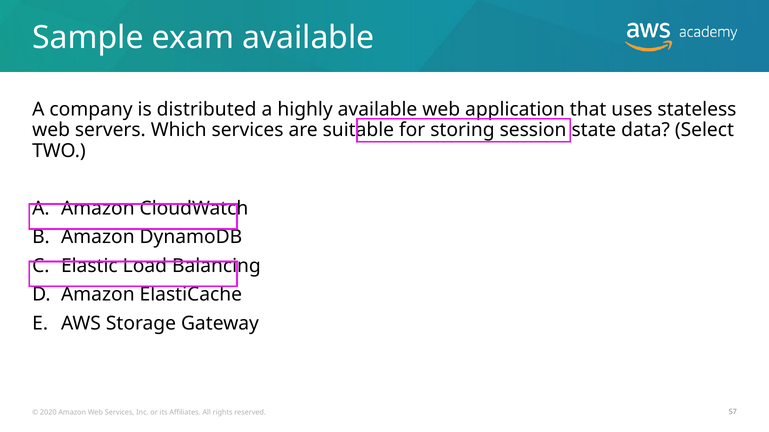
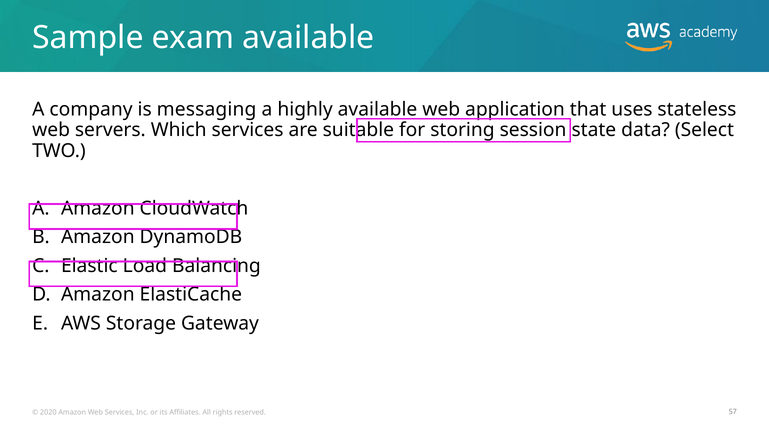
distributed: distributed -> messaging
